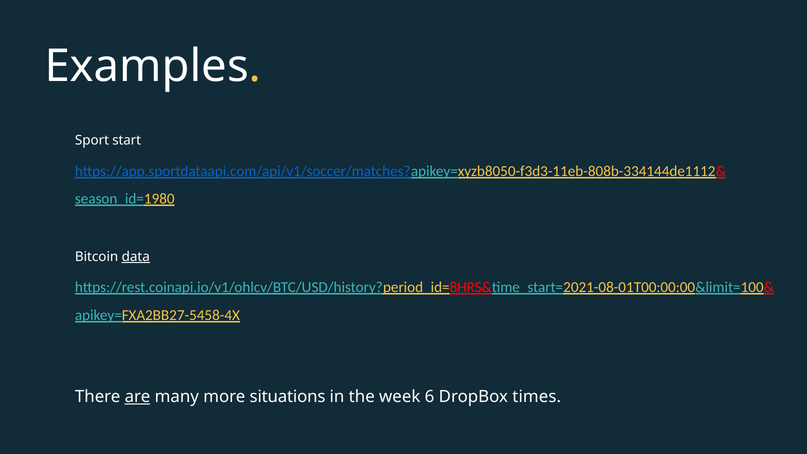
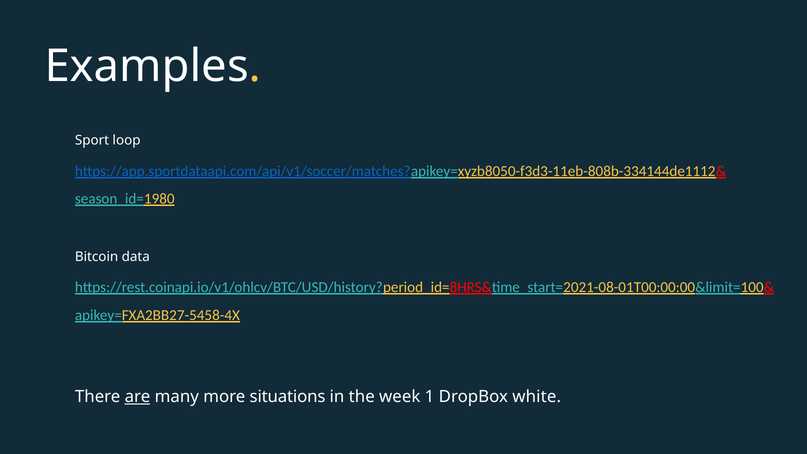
start: start -> loop
data underline: present -> none
6: 6 -> 1
times: times -> white
